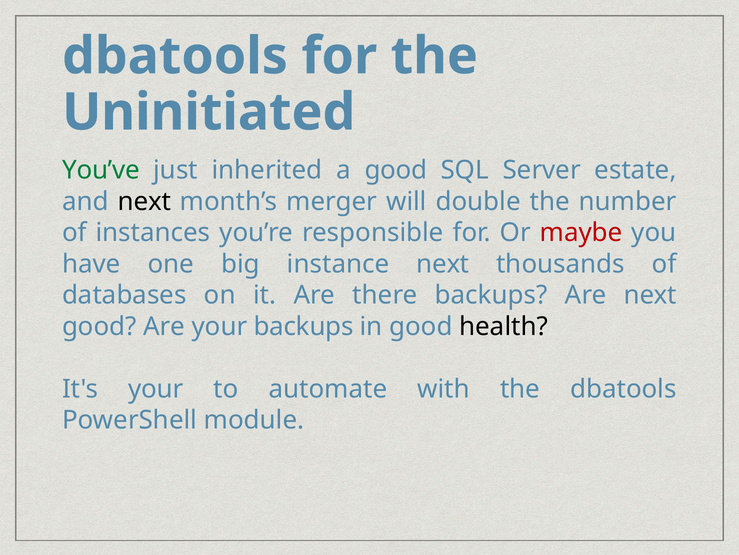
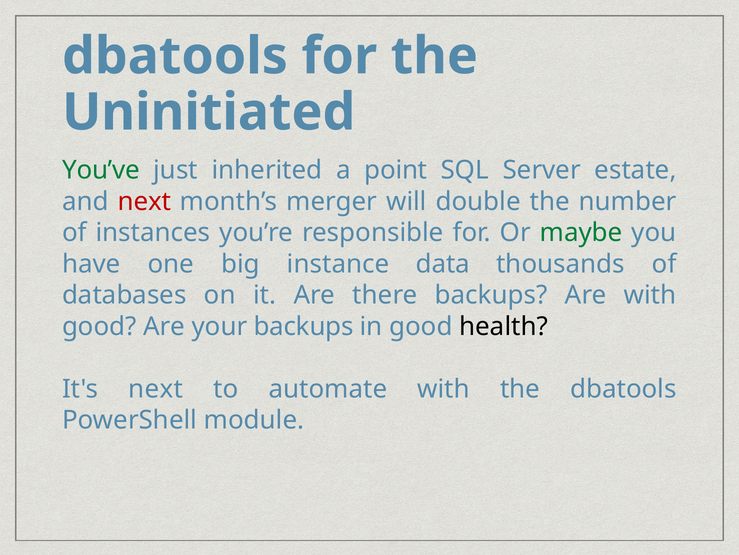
a good: good -> point
next at (144, 201) colour: black -> red
maybe colour: red -> green
instance next: next -> data
Are next: next -> with
It's your: your -> next
